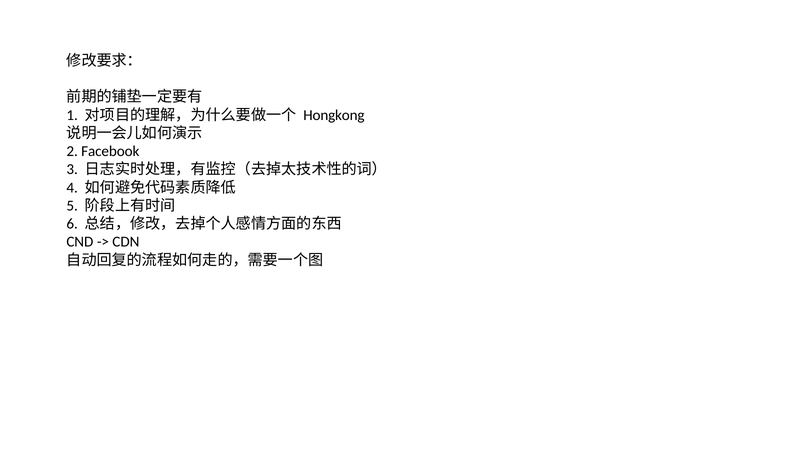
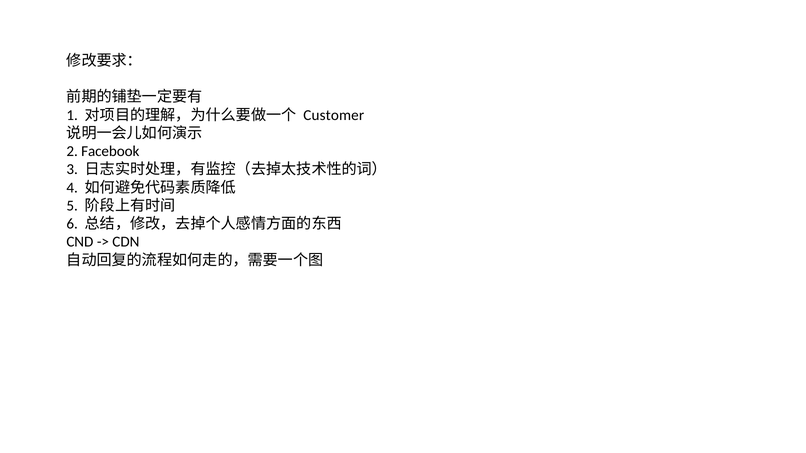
Hongkong: Hongkong -> Customer
